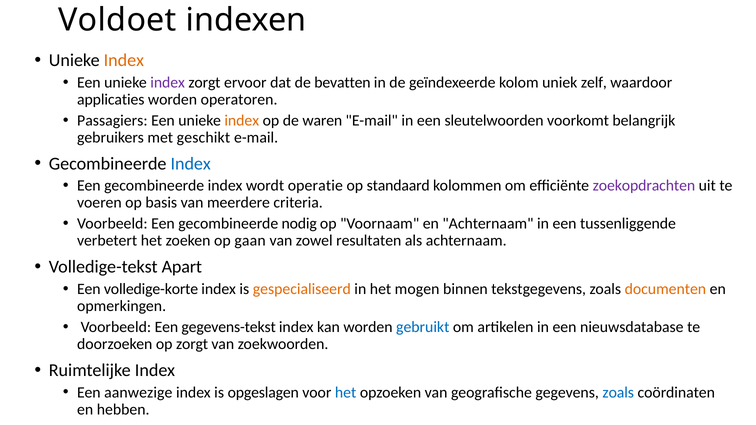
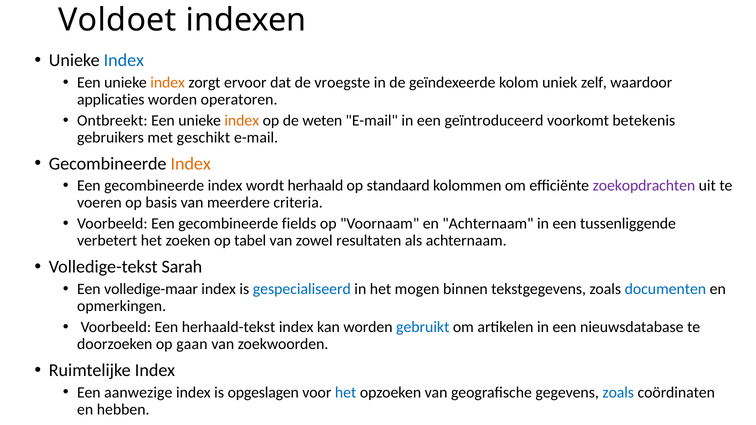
Index at (124, 60) colour: orange -> blue
index at (168, 83) colour: purple -> orange
bevatten: bevatten -> vroegste
Passagiers: Passagiers -> Ontbreekt
waren: waren -> weten
sleutelwoorden: sleutelwoorden -> geïntroduceerd
belangrijk: belangrijk -> betekenis
Index at (191, 164) colour: blue -> orange
operatie: operatie -> herhaald
nodig: nodig -> fields
gaan: gaan -> tabel
Apart: Apart -> Sarah
volledige-korte: volledige-korte -> volledige-maar
gespecialiseerd colour: orange -> blue
documenten colour: orange -> blue
gegevens-tekst: gegevens-tekst -> herhaald-tekst
op zorgt: zorgt -> gaan
